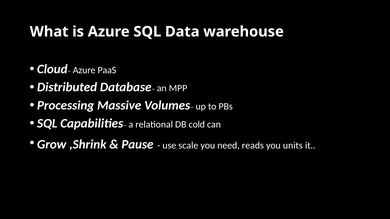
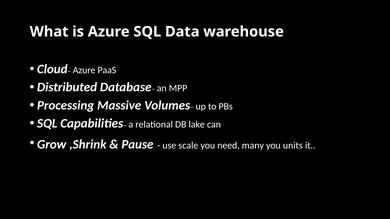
cold: cold -> lake
reads: reads -> many
